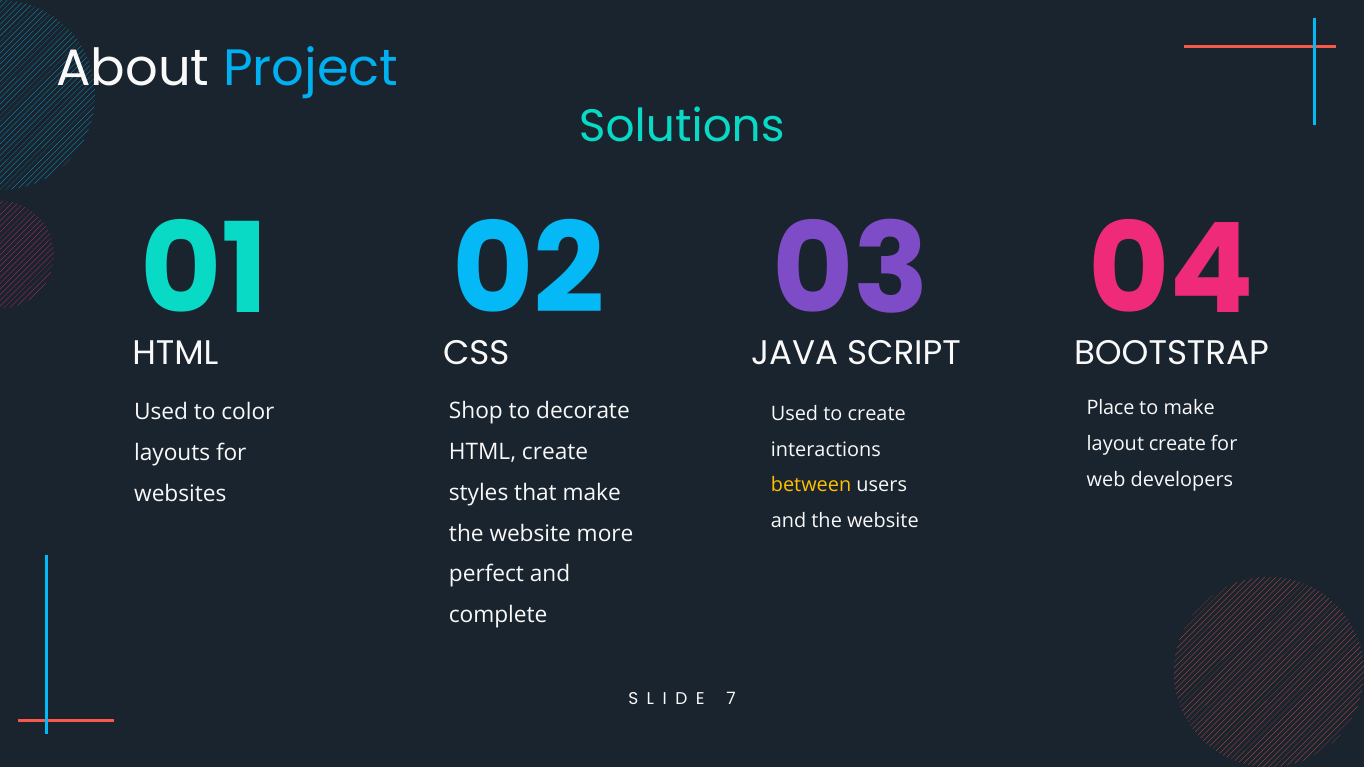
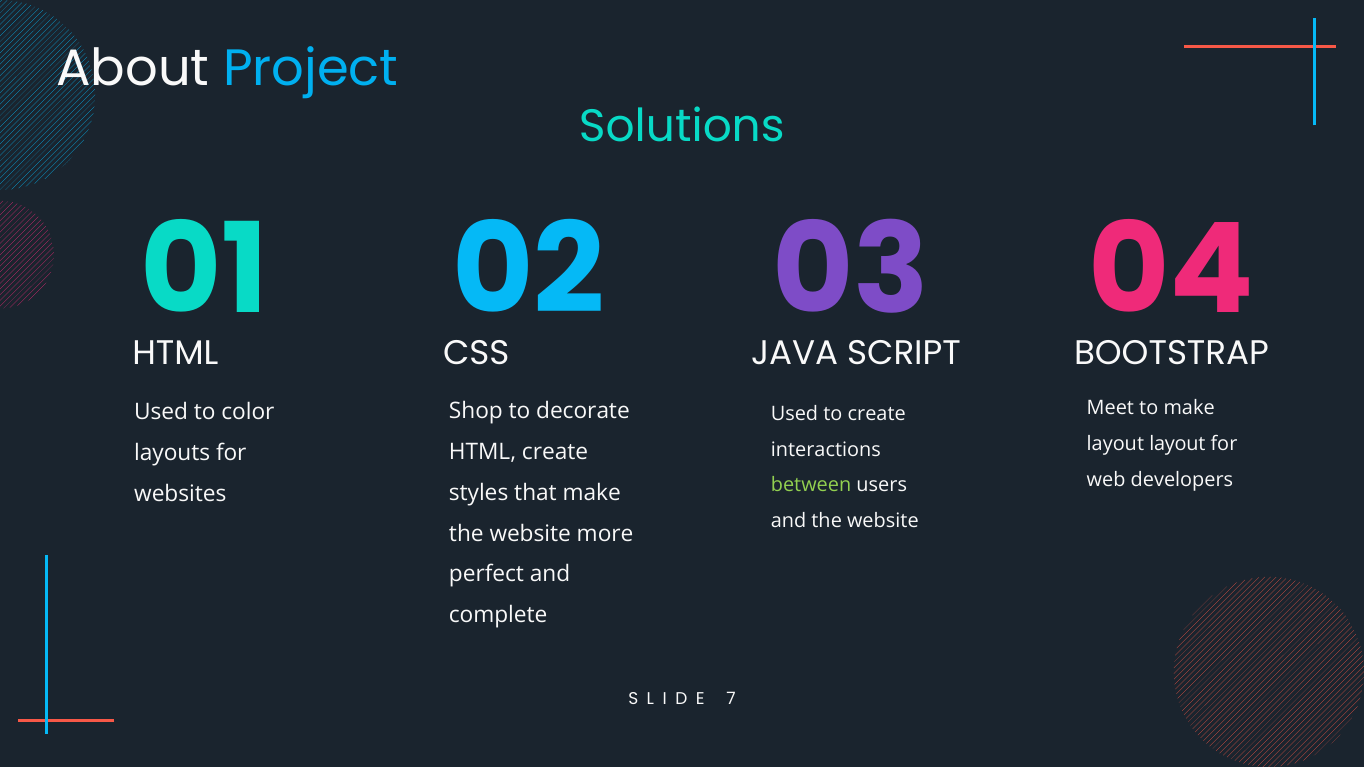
Place: Place -> Meet
layout create: create -> layout
between colour: yellow -> light green
